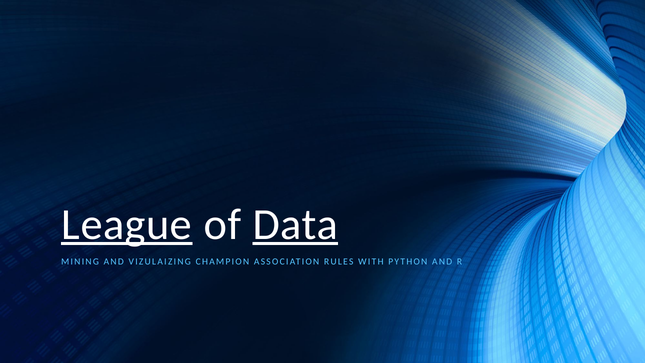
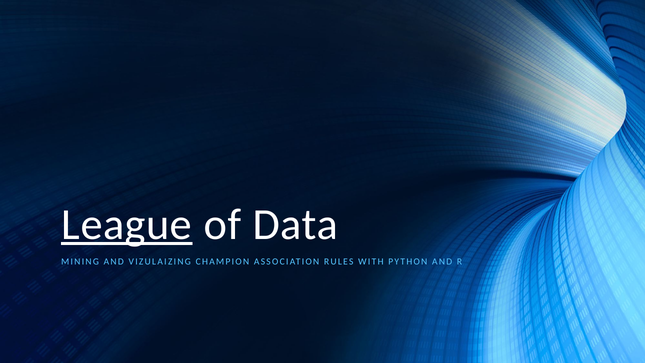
Data underline: present -> none
